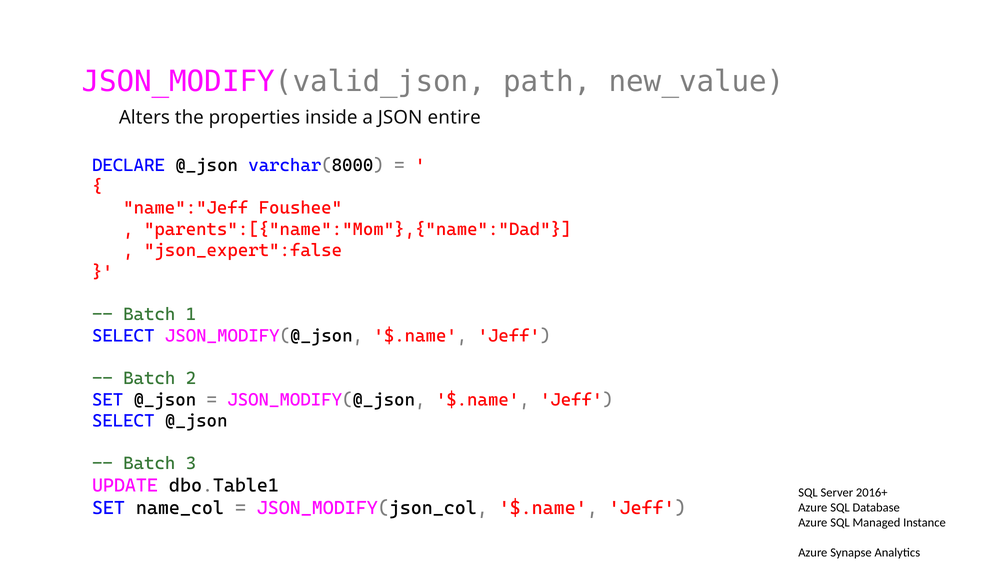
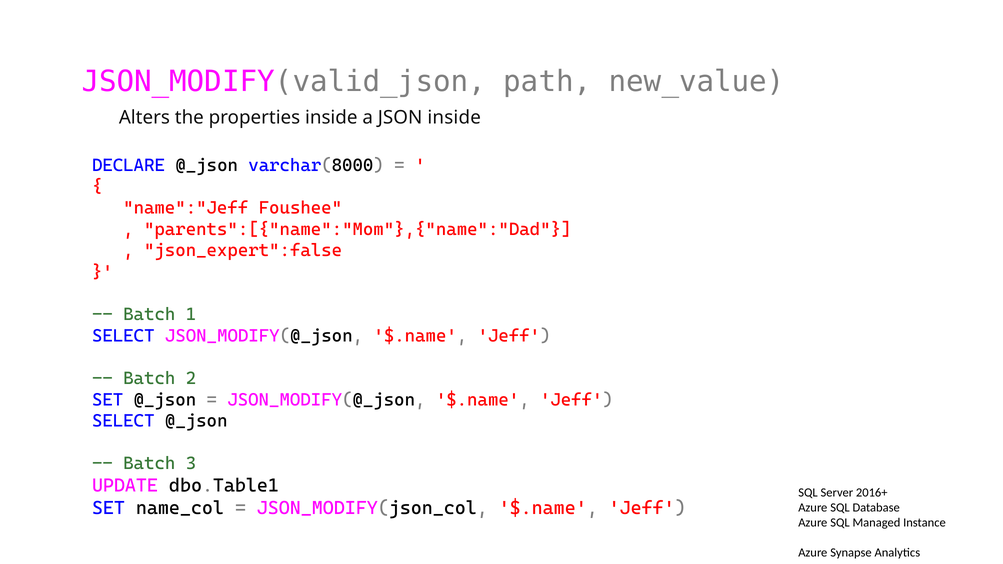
JSON entire: entire -> inside
